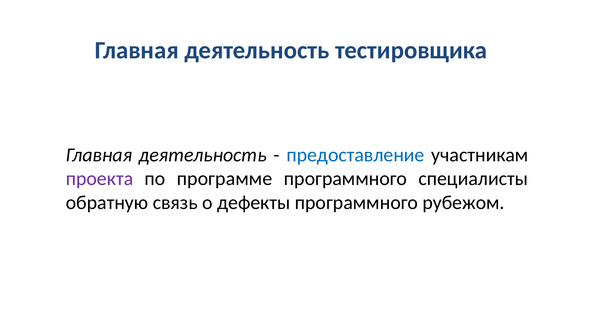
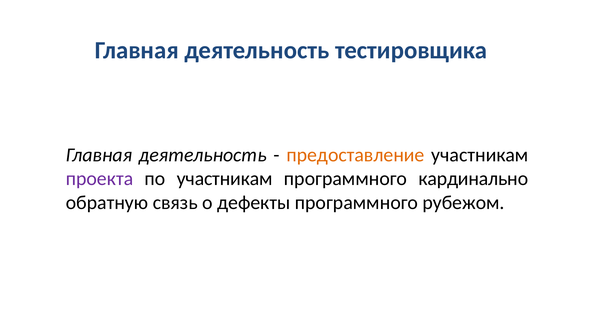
предоставление colour: blue -> orange
по программе: программе -> участникам
специалисты: специалисты -> кардинально
